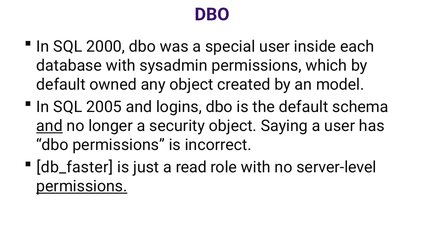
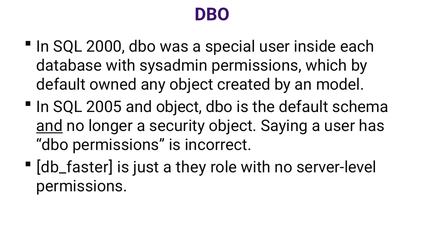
and logins: logins -> object
read: read -> they
permissions at (82, 187) underline: present -> none
